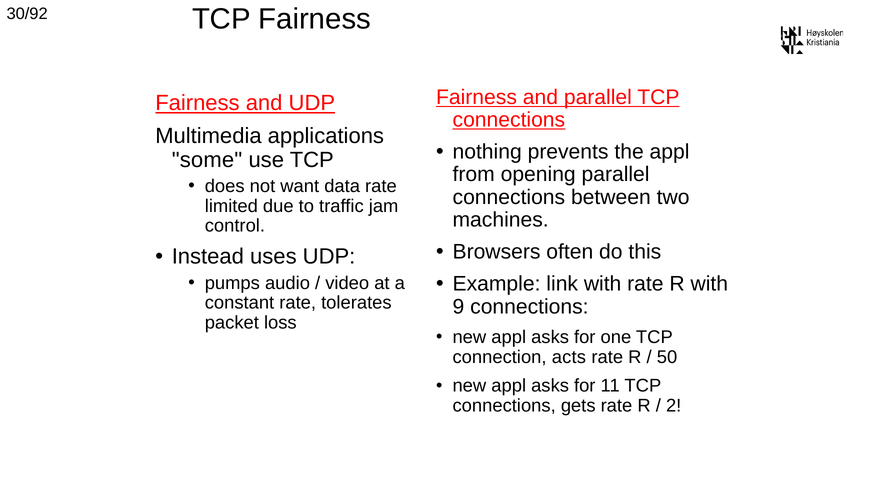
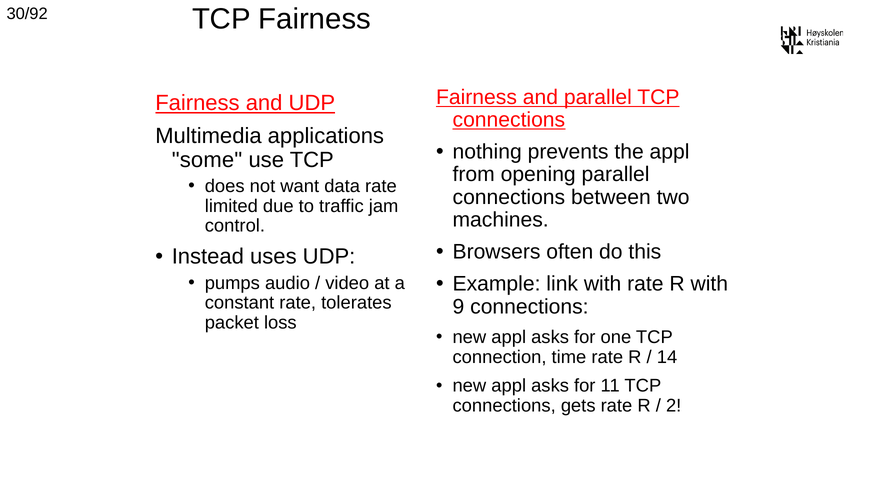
acts: acts -> time
50: 50 -> 14
